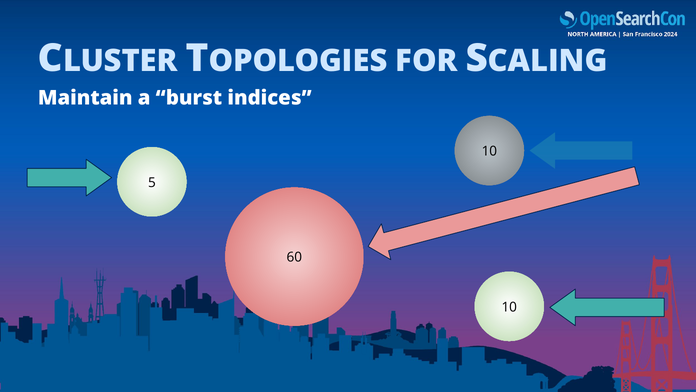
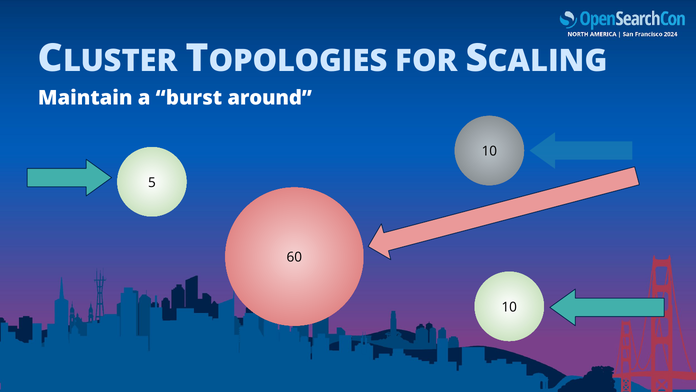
indices: indices -> around
